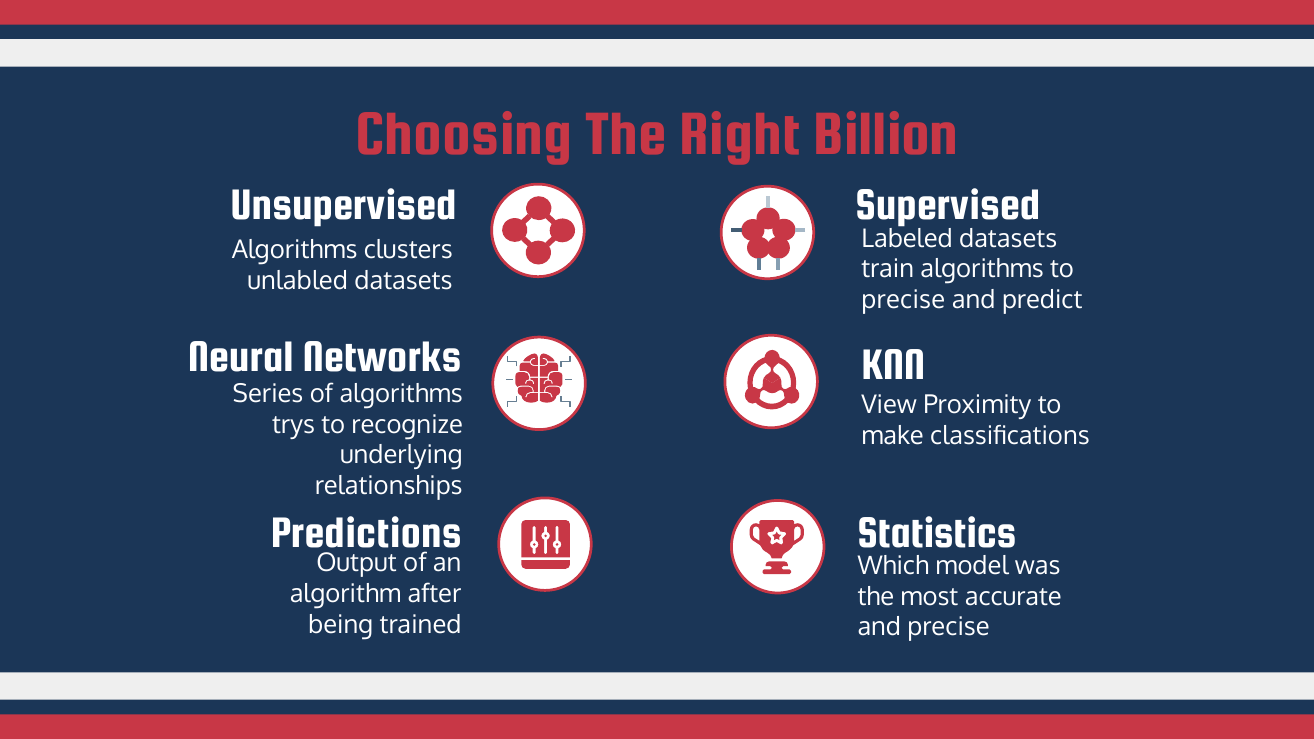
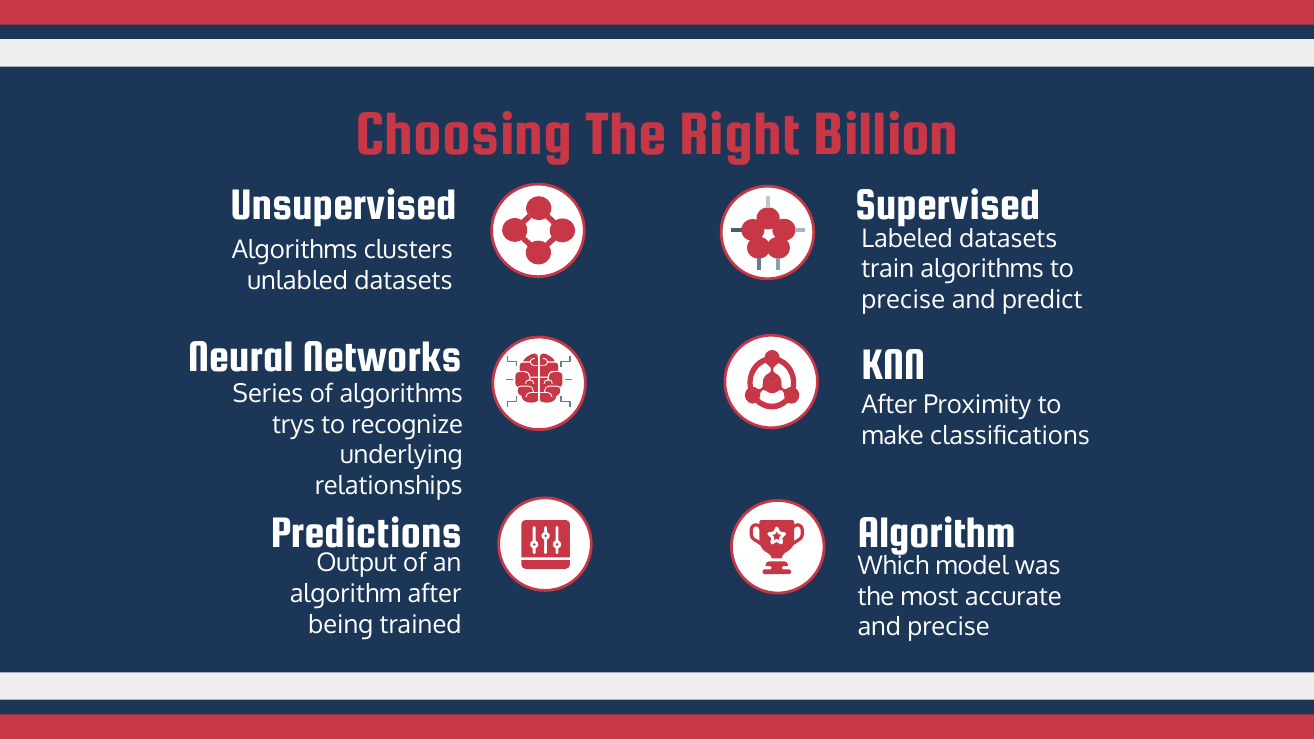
View at (889, 405): View -> After
Statistics at (937, 532): Statistics -> Algorithm
